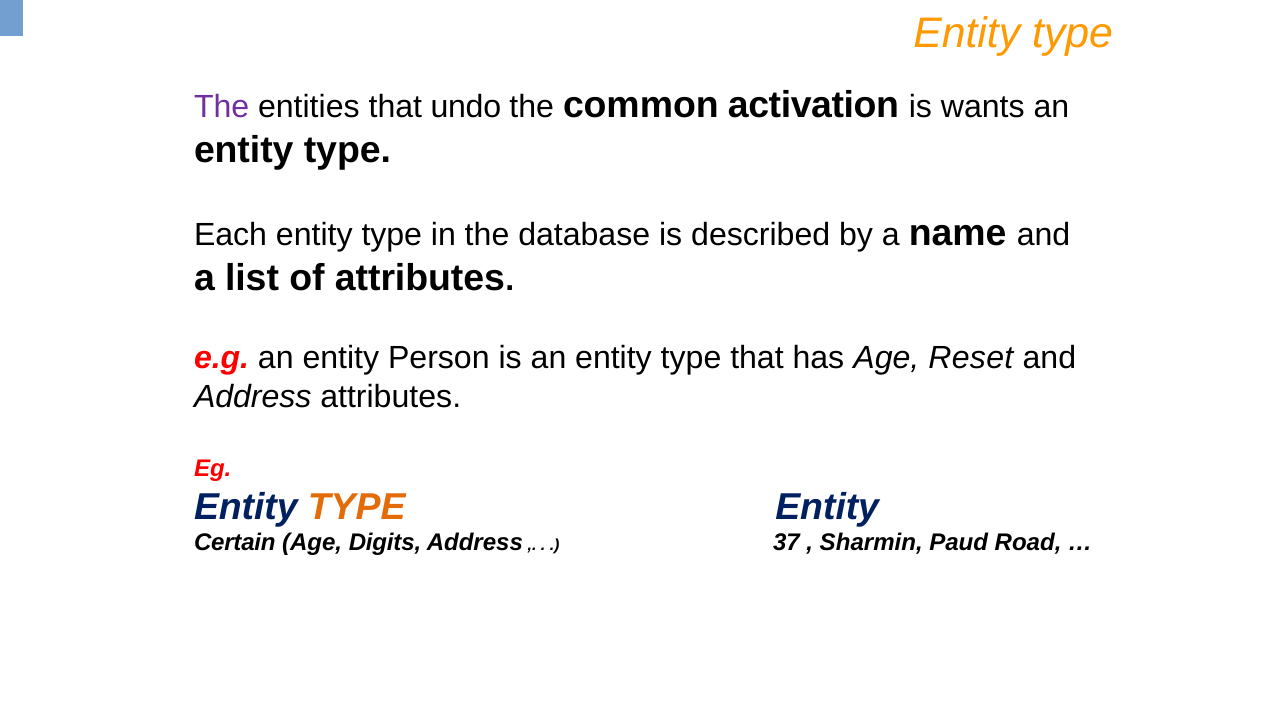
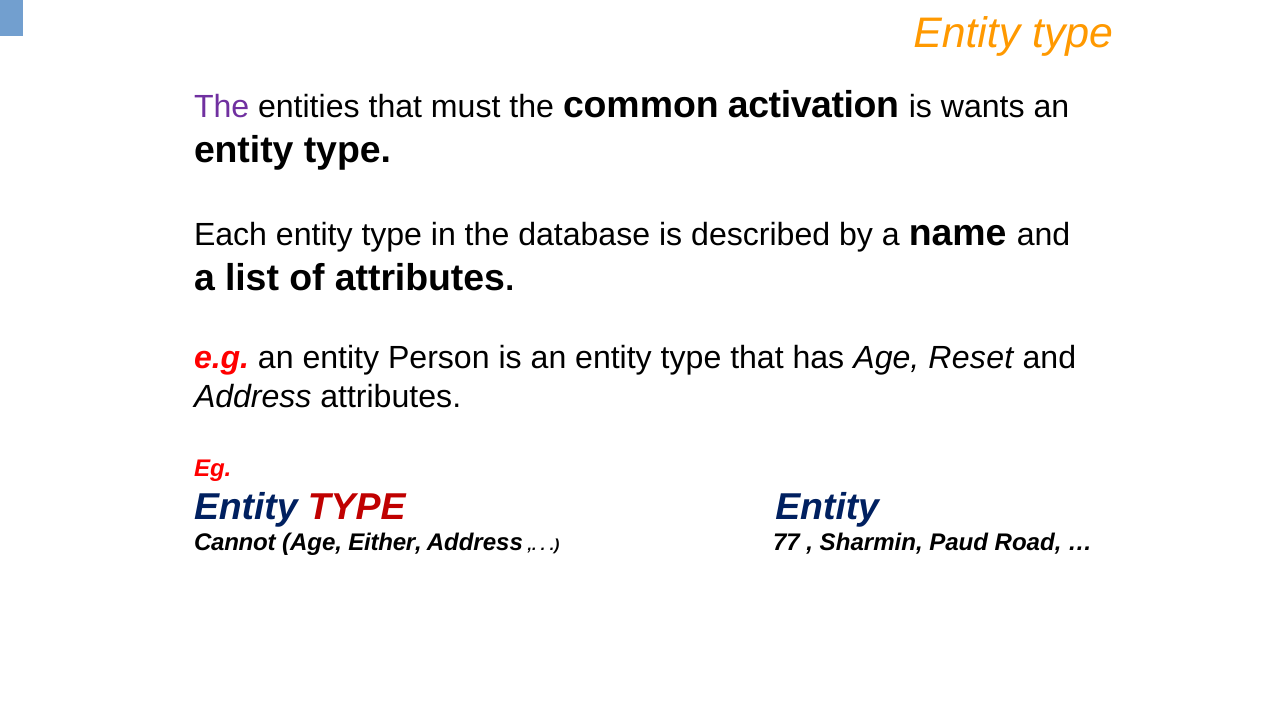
undo: undo -> must
TYPE at (357, 507) colour: orange -> red
Certain: Certain -> Cannot
Digits: Digits -> Either
37: 37 -> 77
